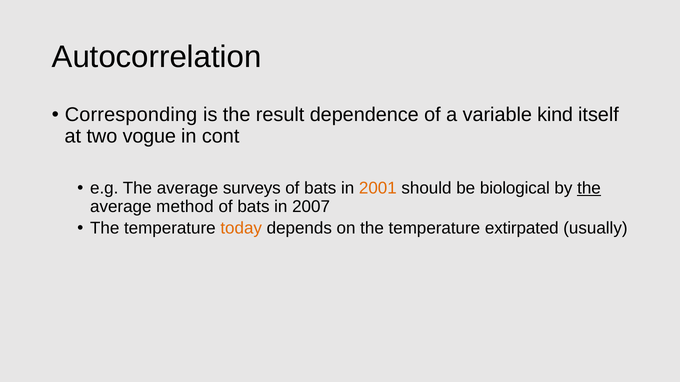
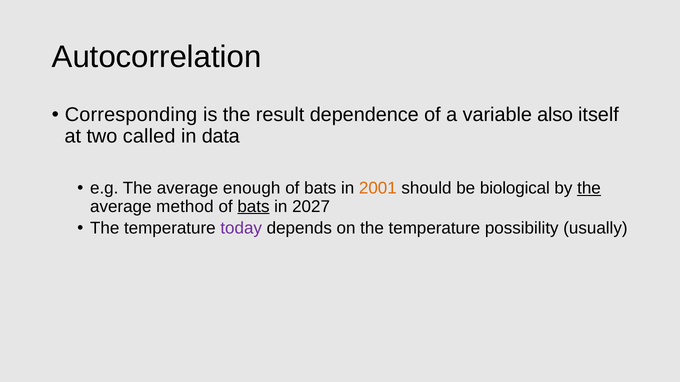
kind: kind -> also
vogue: vogue -> called
cont: cont -> data
surveys: surveys -> enough
bats at (253, 207) underline: none -> present
2007: 2007 -> 2027
today colour: orange -> purple
extirpated: extirpated -> possibility
